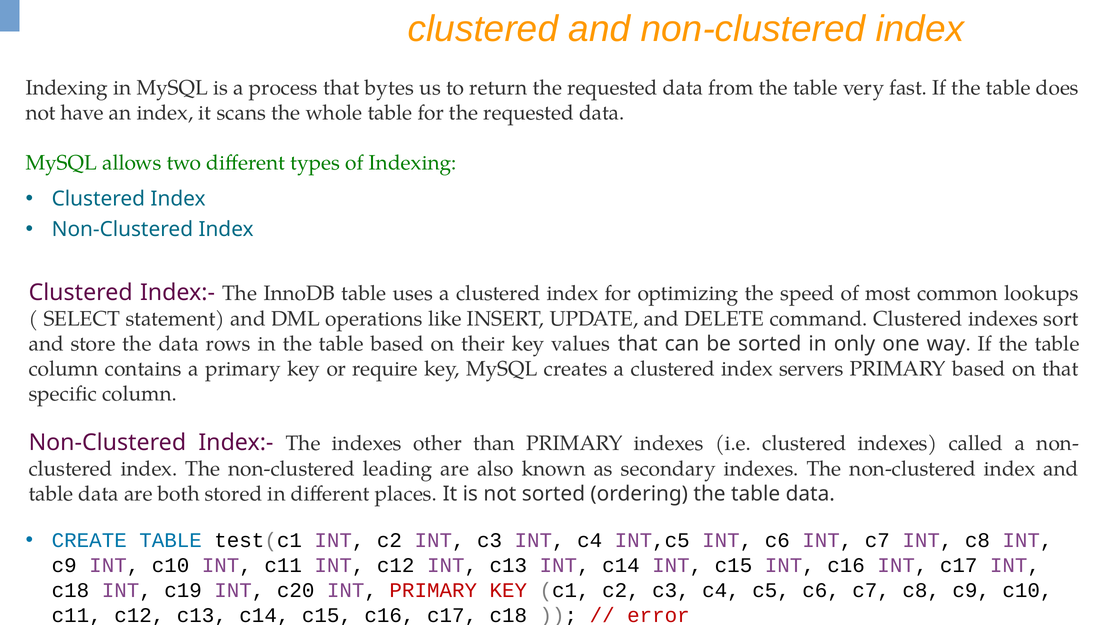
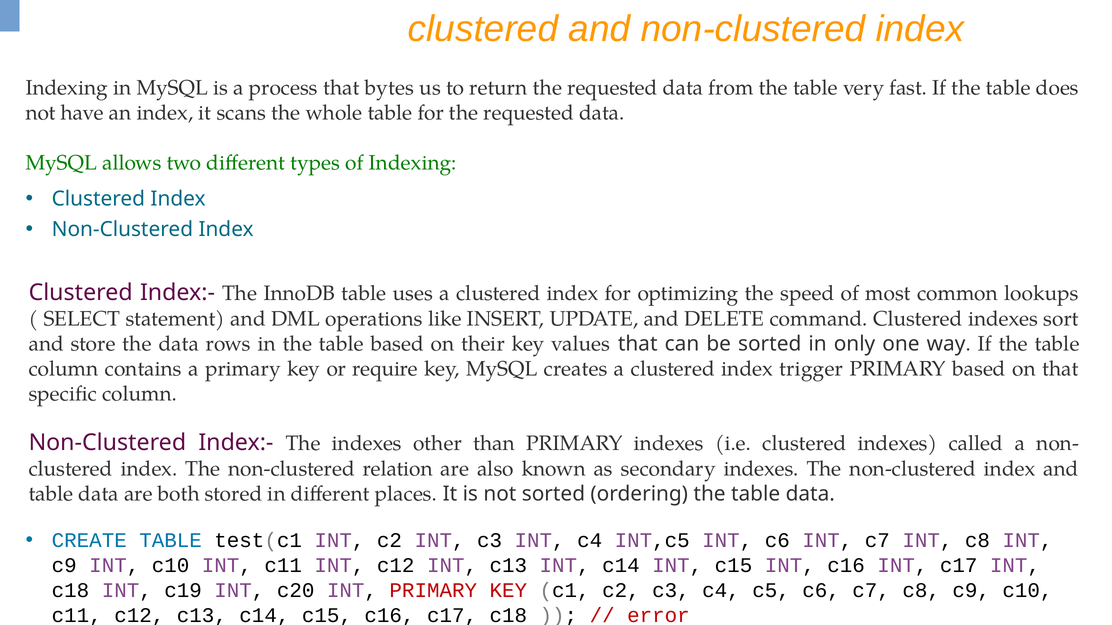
servers: servers -> trigger
leading: leading -> relation
